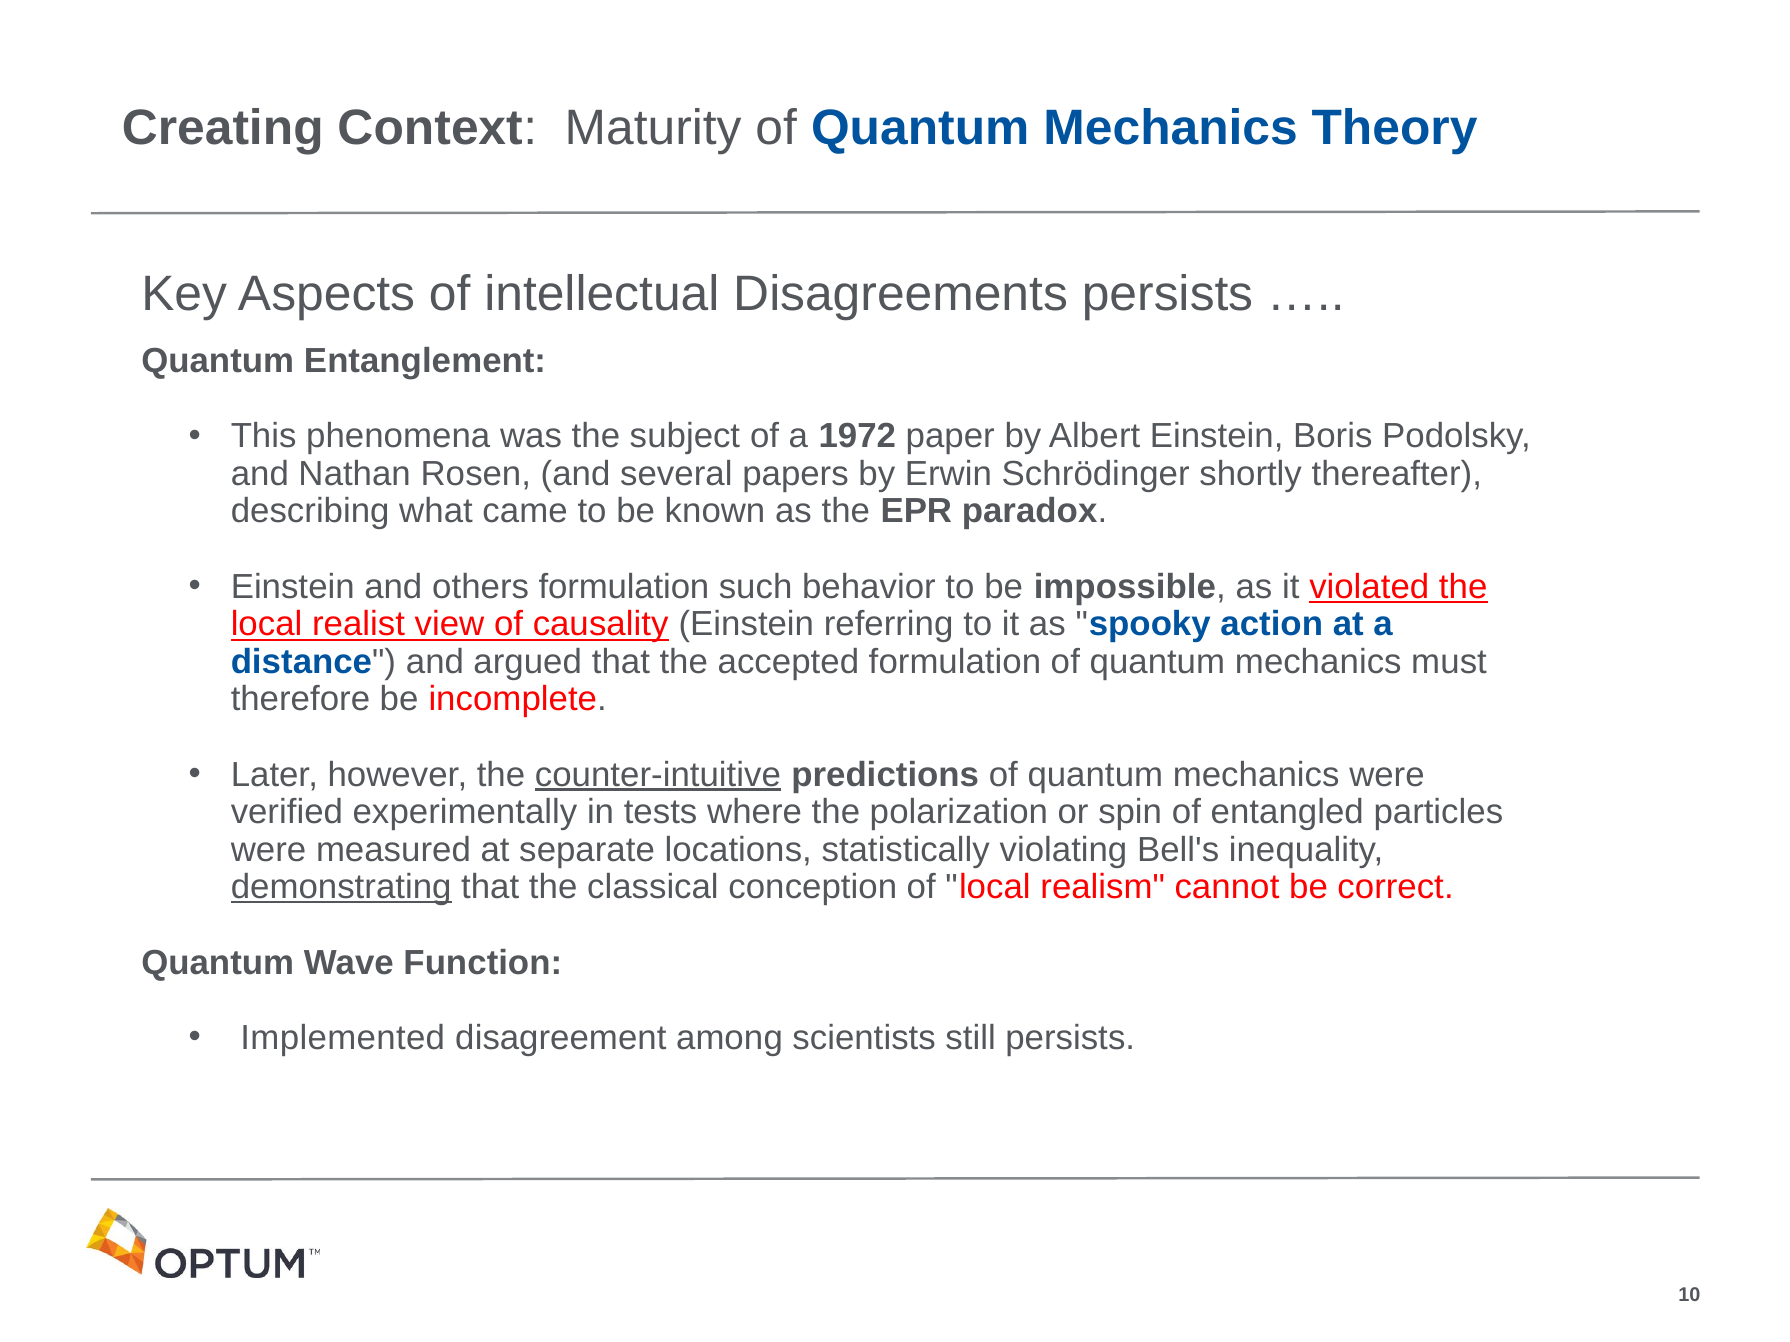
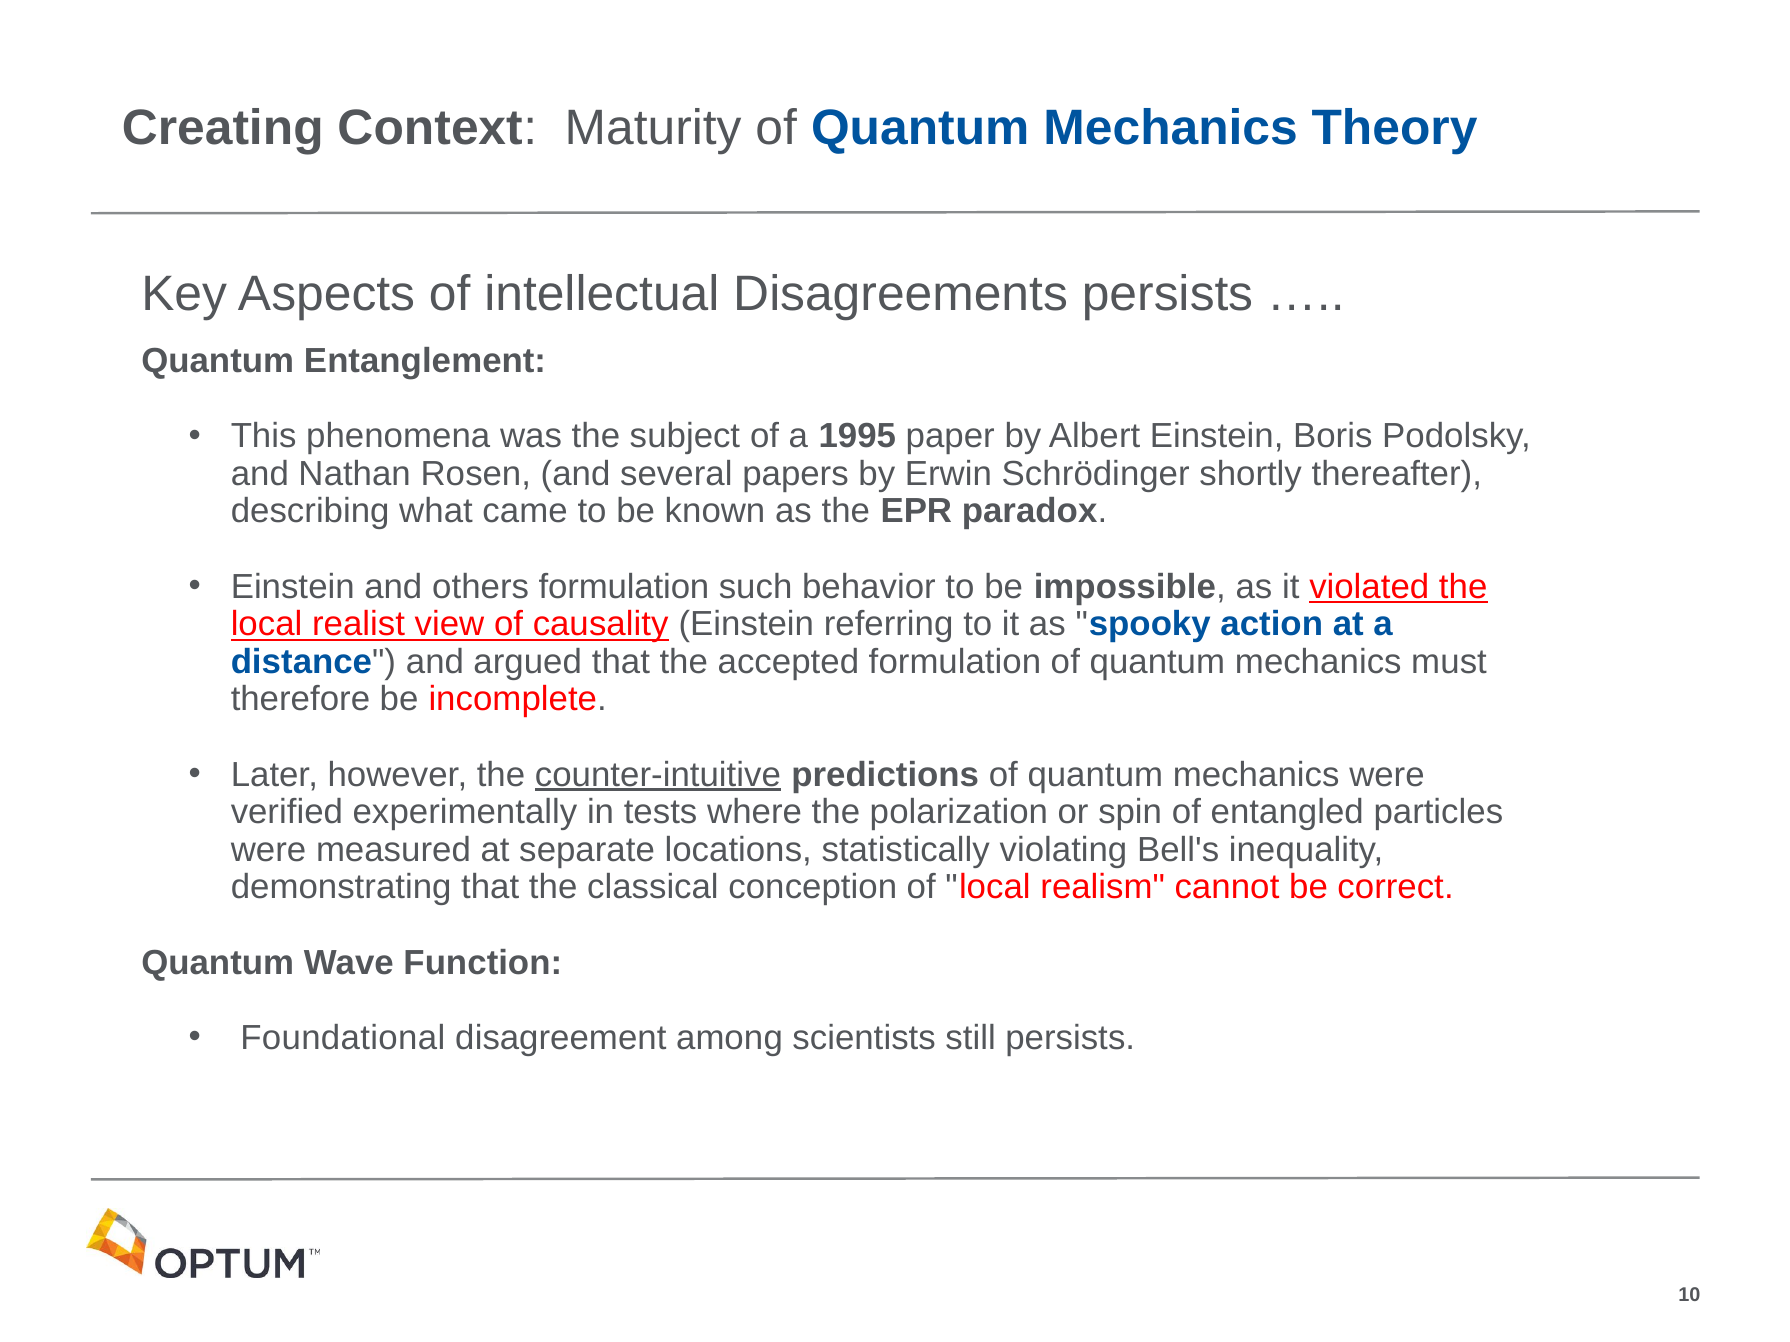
1972: 1972 -> 1995
demonstrating underline: present -> none
Implemented: Implemented -> Foundational
